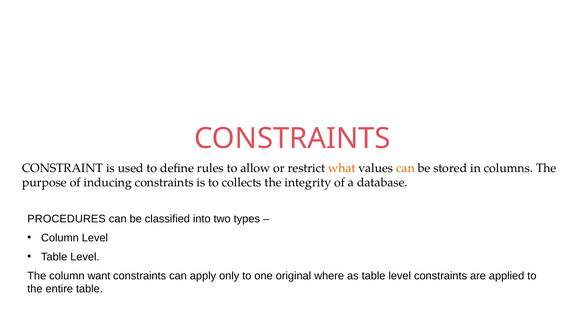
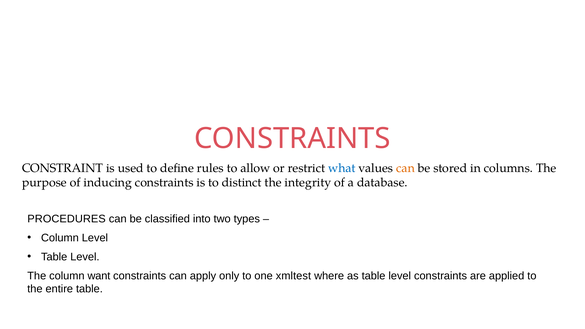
what colour: orange -> blue
collects: collects -> distinct
original: original -> xmltest
